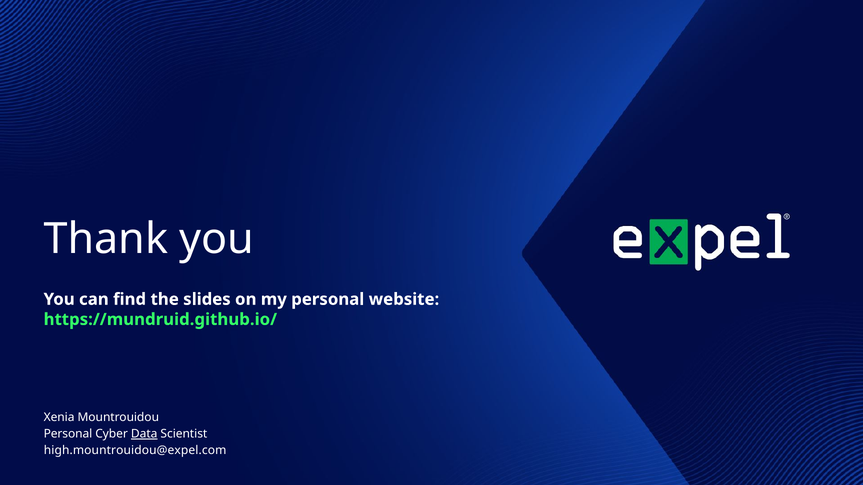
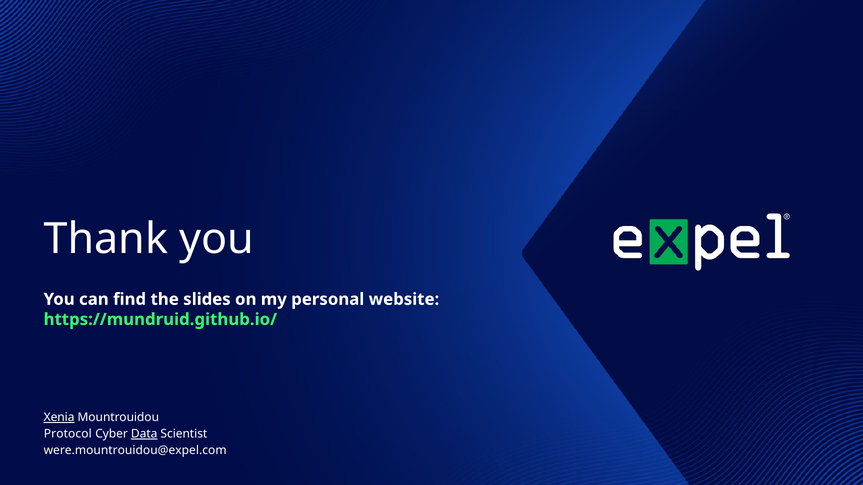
Xenia underline: none -> present
Personal at (68, 434): Personal -> Protocol
high.mountrouidou@expel.com: high.mountrouidou@expel.com -> were.mountrouidou@expel.com
